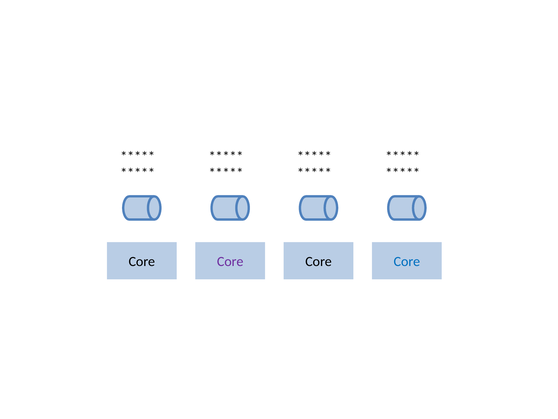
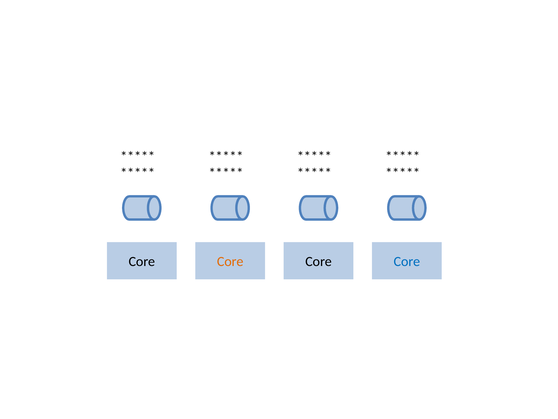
Core at (230, 261) colour: purple -> orange
